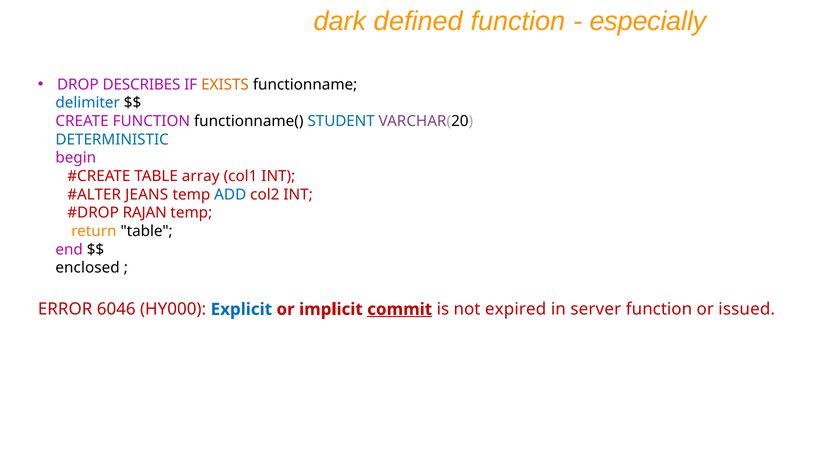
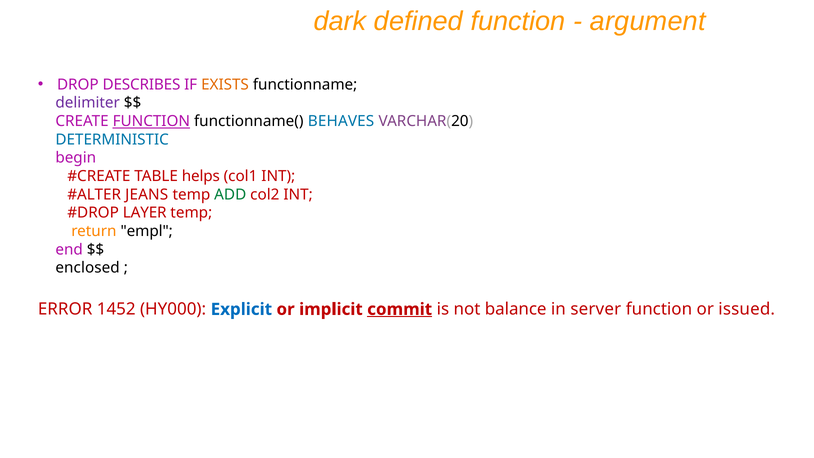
especially: especially -> argument
delimiter colour: blue -> purple
FUNCTION at (151, 121) underline: none -> present
STUDENT: STUDENT -> BEHAVES
array: array -> helps
ADD colour: blue -> green
RAJAN: RAJAN -> LAYER
return table: table -> empl
6046: 6046 -> 1452
expired: expired -> balance
